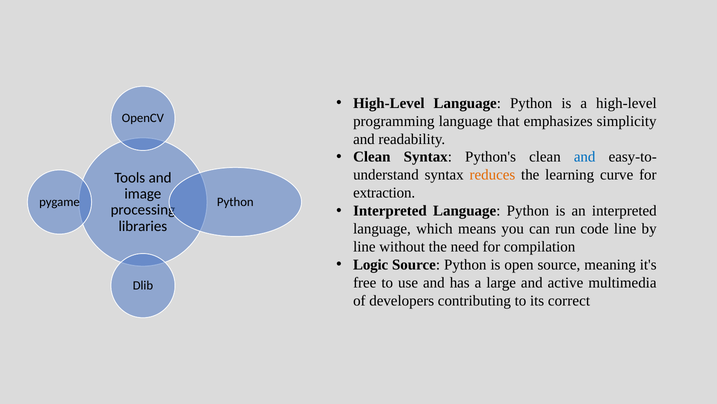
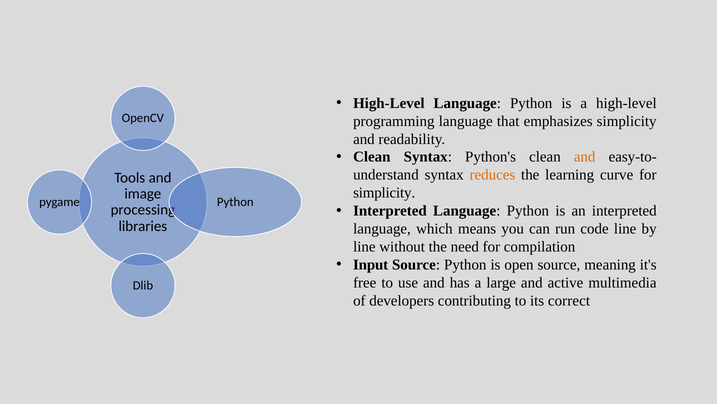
and at (585, 157) colour: blue -> orange
extraction at (384, 193): extraction -> simplicity
Logic: Logic -> Input
